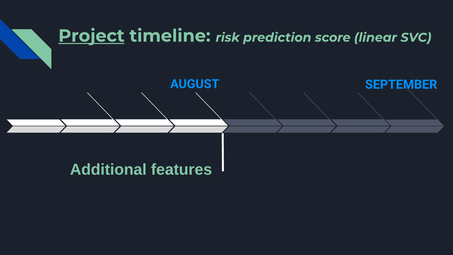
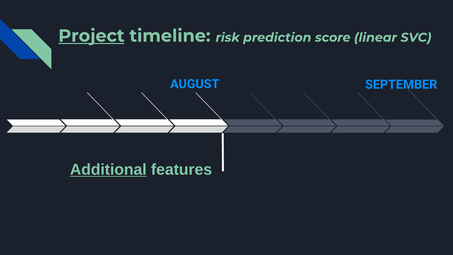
Additional underline: none -> present
